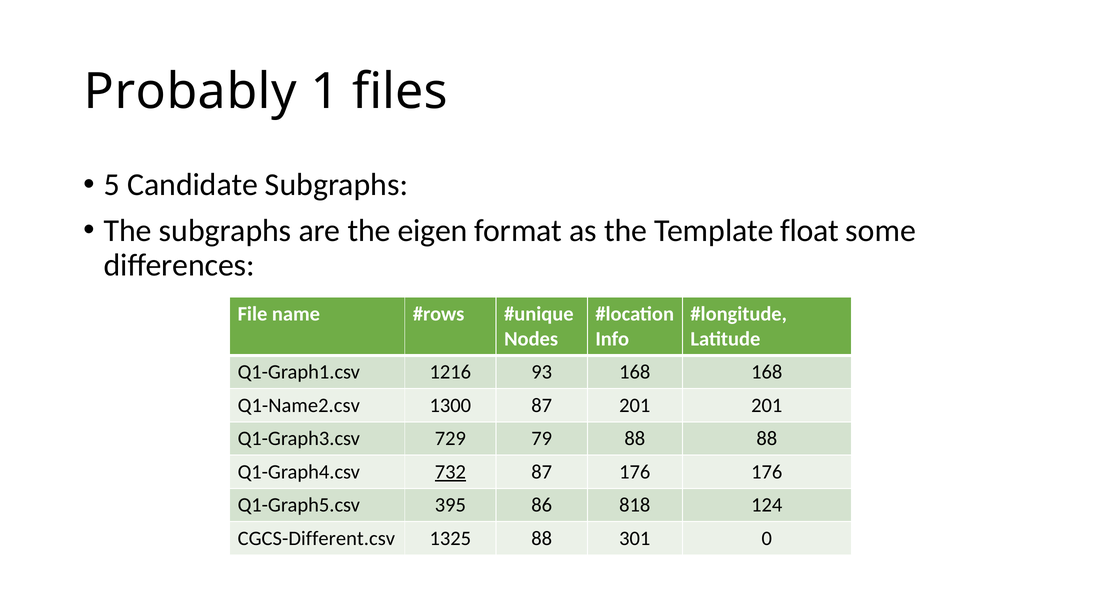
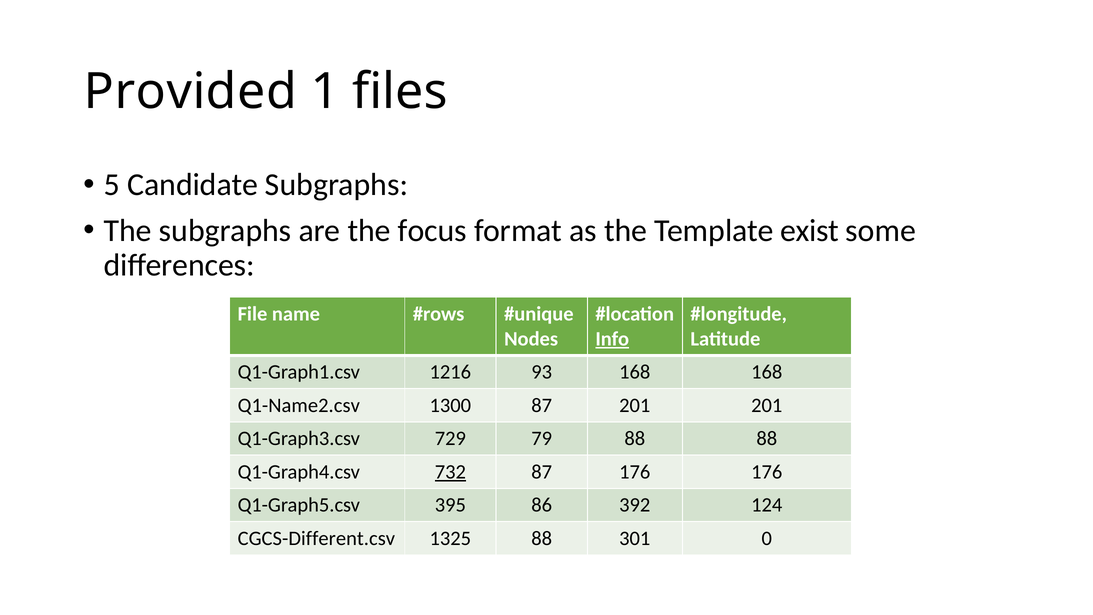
Probably: Probably -> Provided
eigen: eigen -> focus
float: float -> exist
Info underline: none -> present
818: 818 -> 392
